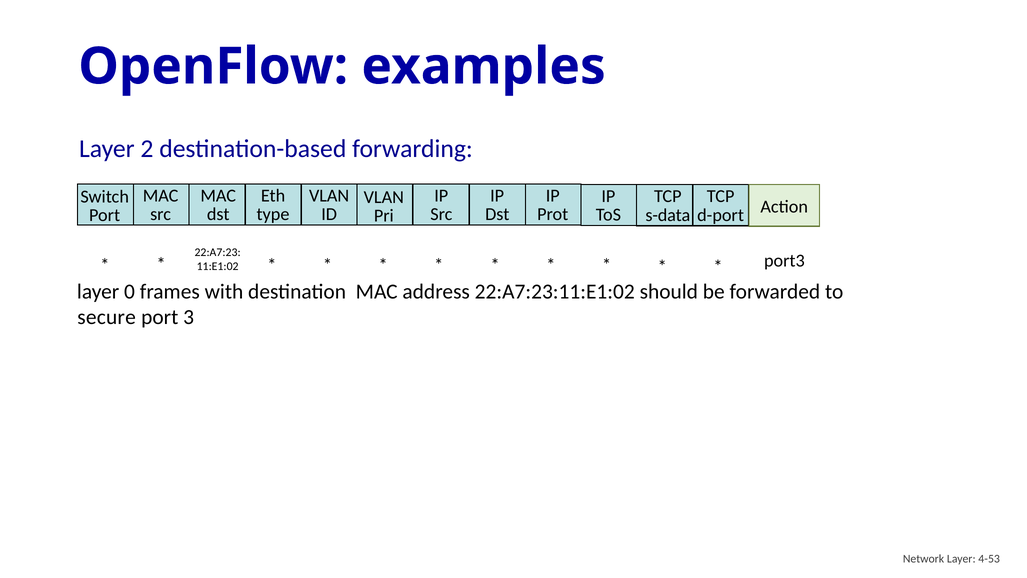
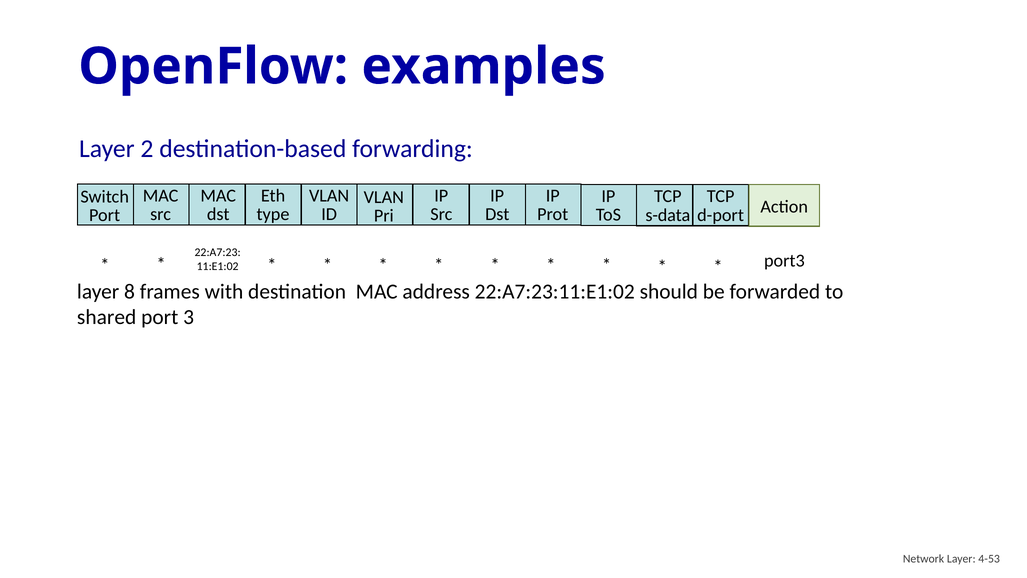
0: 0 -> 8
secure: secure -> shared
